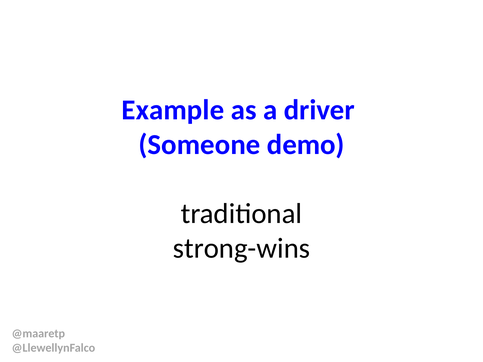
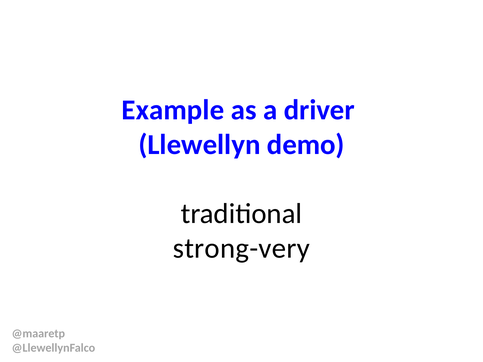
Someone: Someone -> Llewellyn
strong-wins: strong-wins -> strong-very
